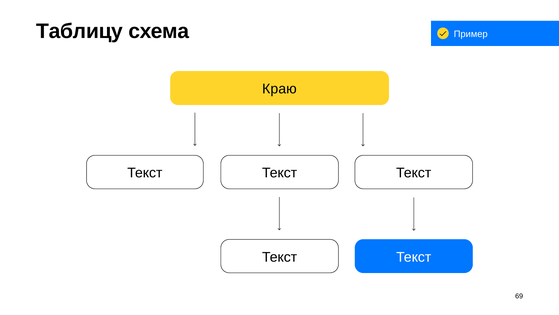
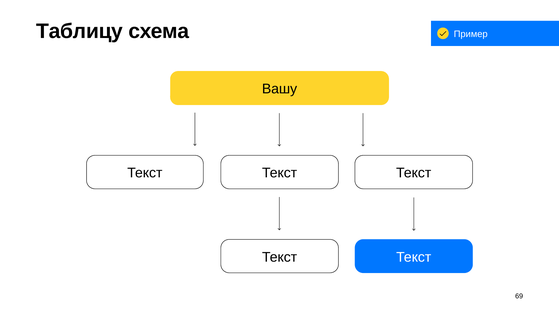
Краю: Краю -> Вашу
